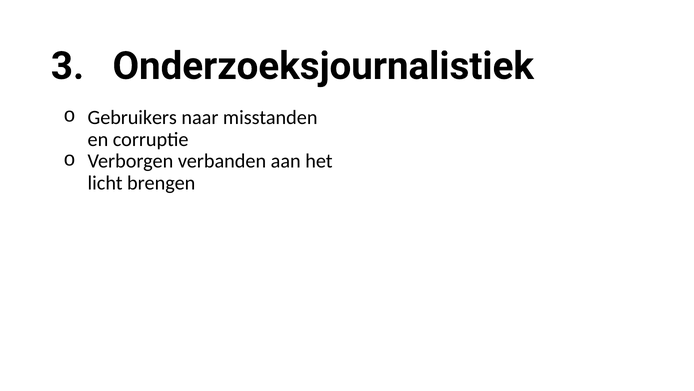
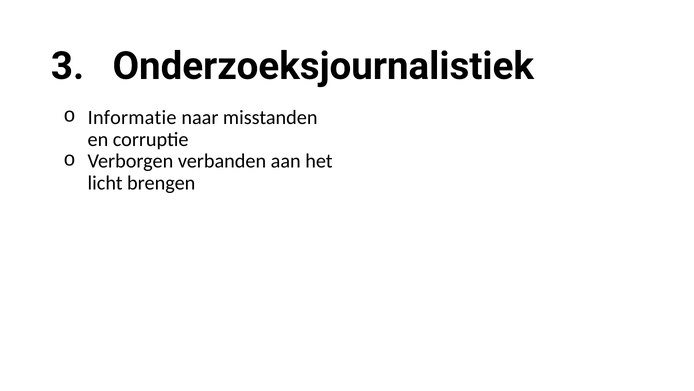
Gebruikers: Gebruikers -> Informatie
